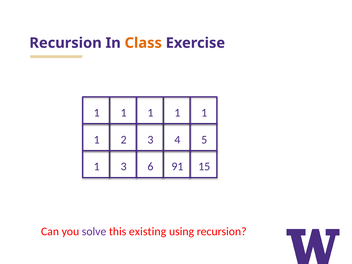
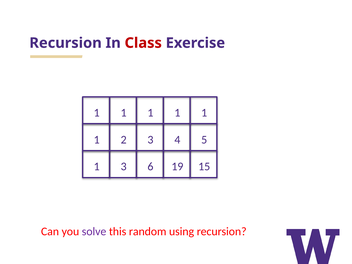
Class colour: orange -> red
91: 91 -> 19
existing: existing -> random
